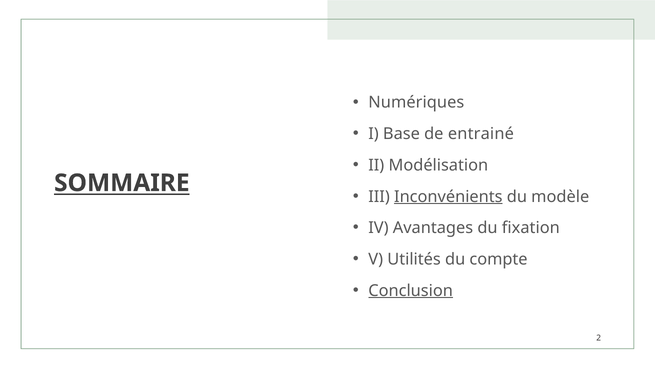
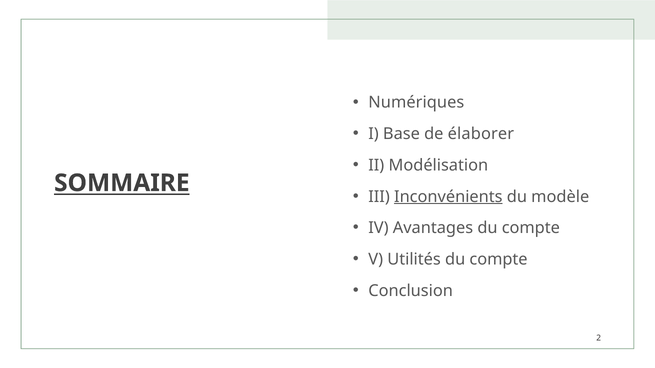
entrainé: entrainé -> élaborer
Avantages du fixation: fixation -> compte
Conclusion underline: present -> none
